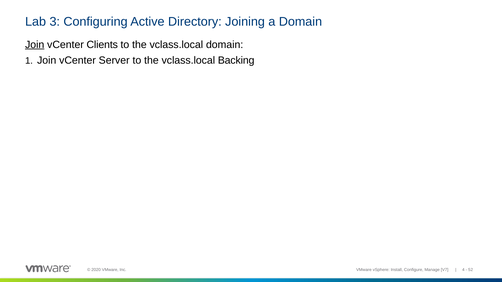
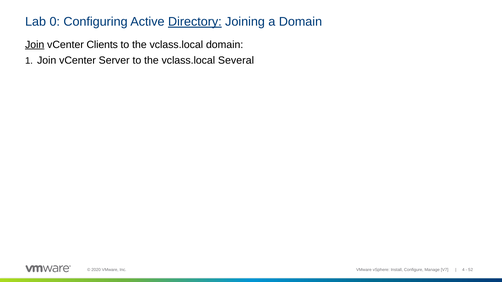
3: 3 -> 0
Directory underline: none -> present
Backing: Backing -> Several
